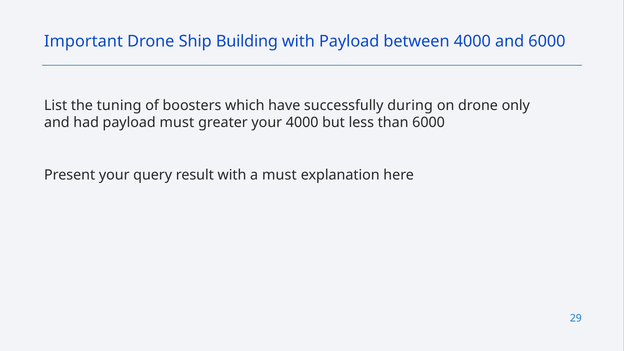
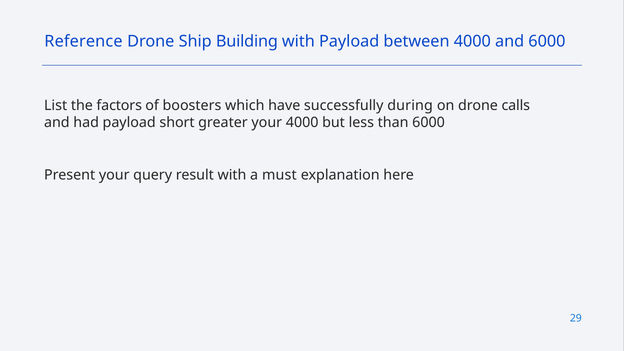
Important: Important -> Reference
tuning: tuning -> factors
only: only -> calls
payload must: must -> short
